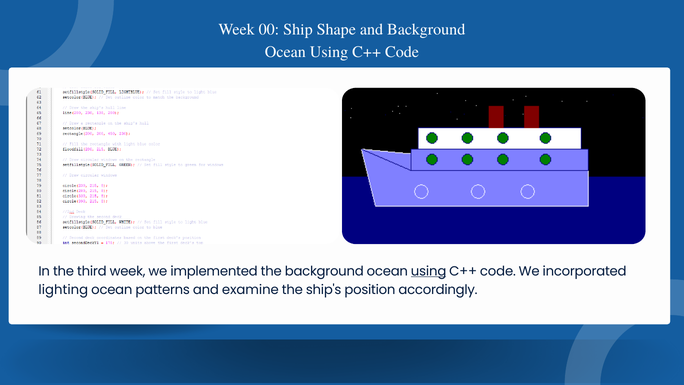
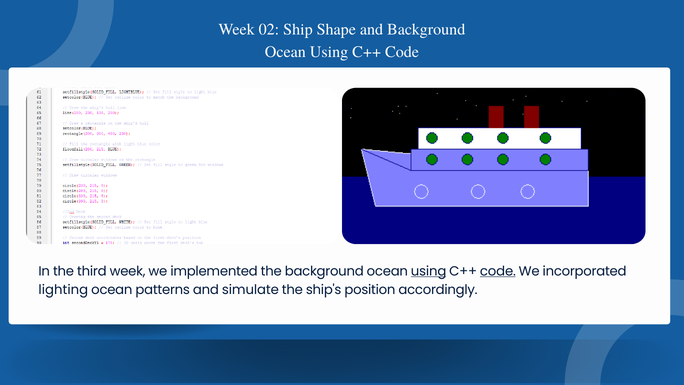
00: 00 -> 02
code at (498, 271) underline: none -> present
examine: examine -> simulate
